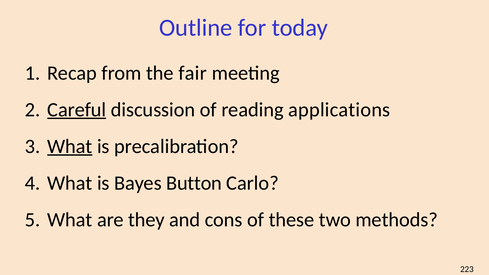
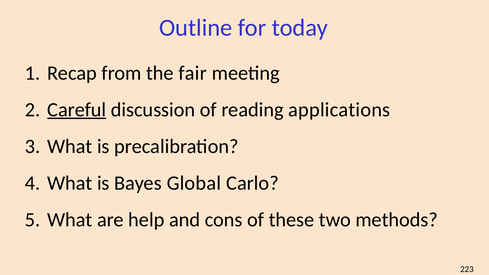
What at (70, 146) underline: present -> none
Button: Button -> Global
they: they -> help
